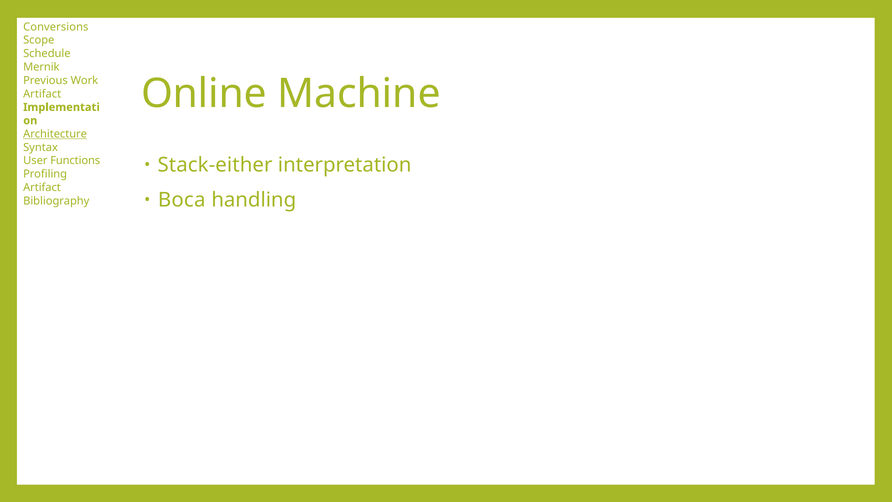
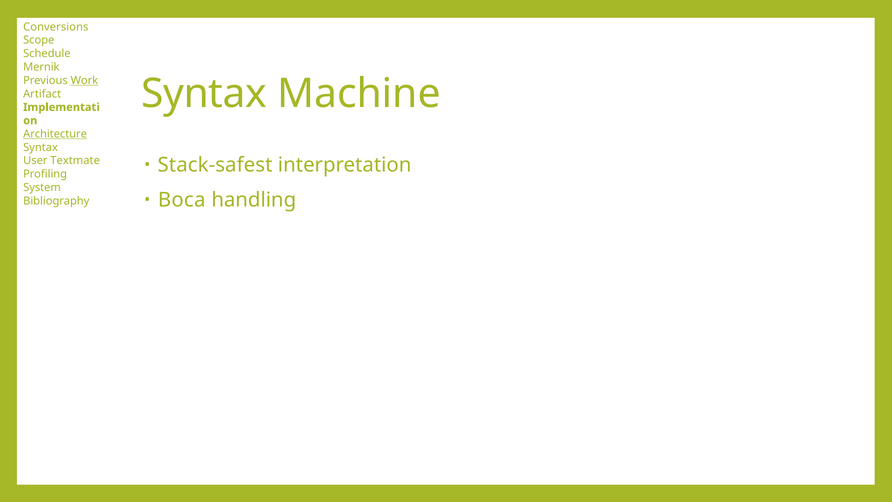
Work underline: none -> present
Online at (204, 94): Online -> Syntax
Functions: Functions -> Textmate
Stack-either: Stack-either -> Stack-safest
Artifact at (42, 187): Artifact -> System
